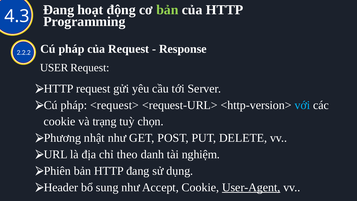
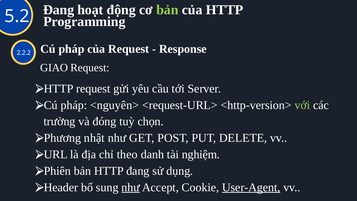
4.3: 4.3 -> 5.2
USER: USER -> GIAO
<request>: <request> -> <nguyên>
với colour: light blue -> light green
cookie at (60, 121): cookie -> trường
trạng: trạng -> đóng
như at (131, 187) underline: none -> present
